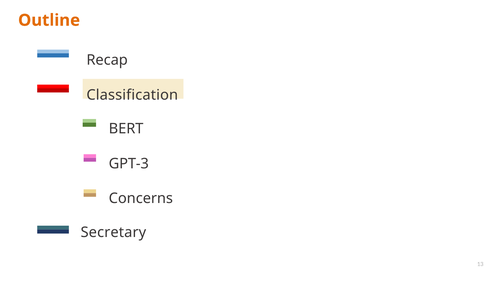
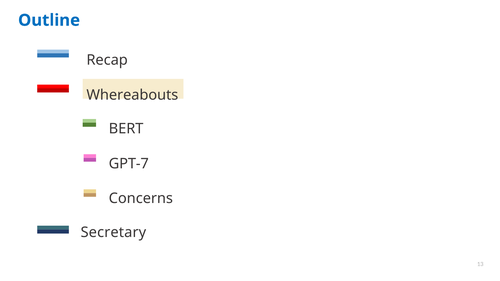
Outline colour: orange -> blue
Classification: Classification -> Whereabouts
GPT-3: GPT-3 -> GPT-7
